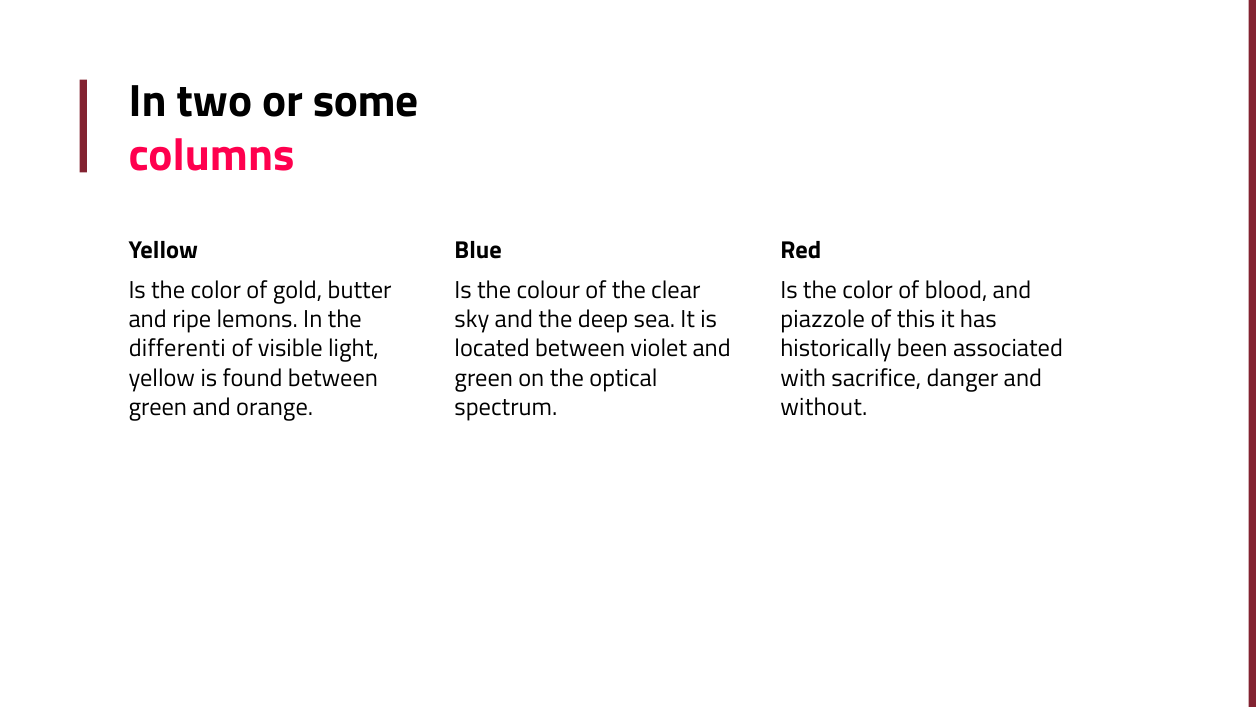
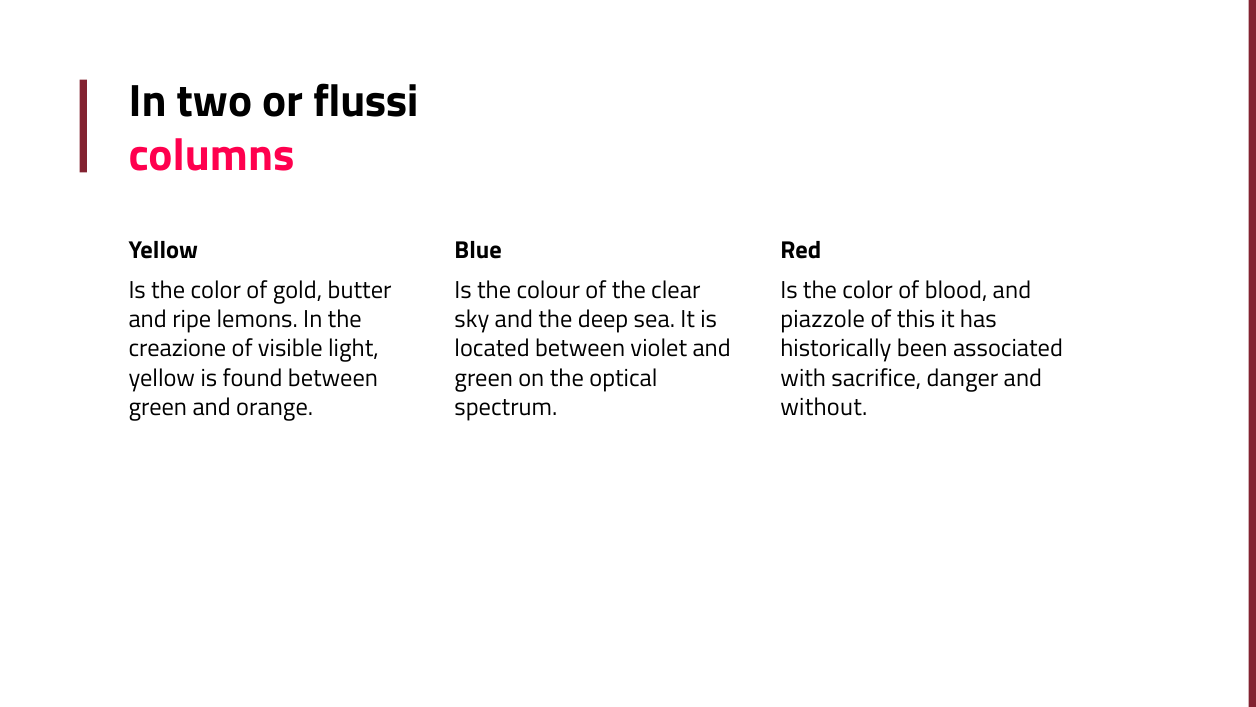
some: some -> flussi
differenti: differenti -> creazione
